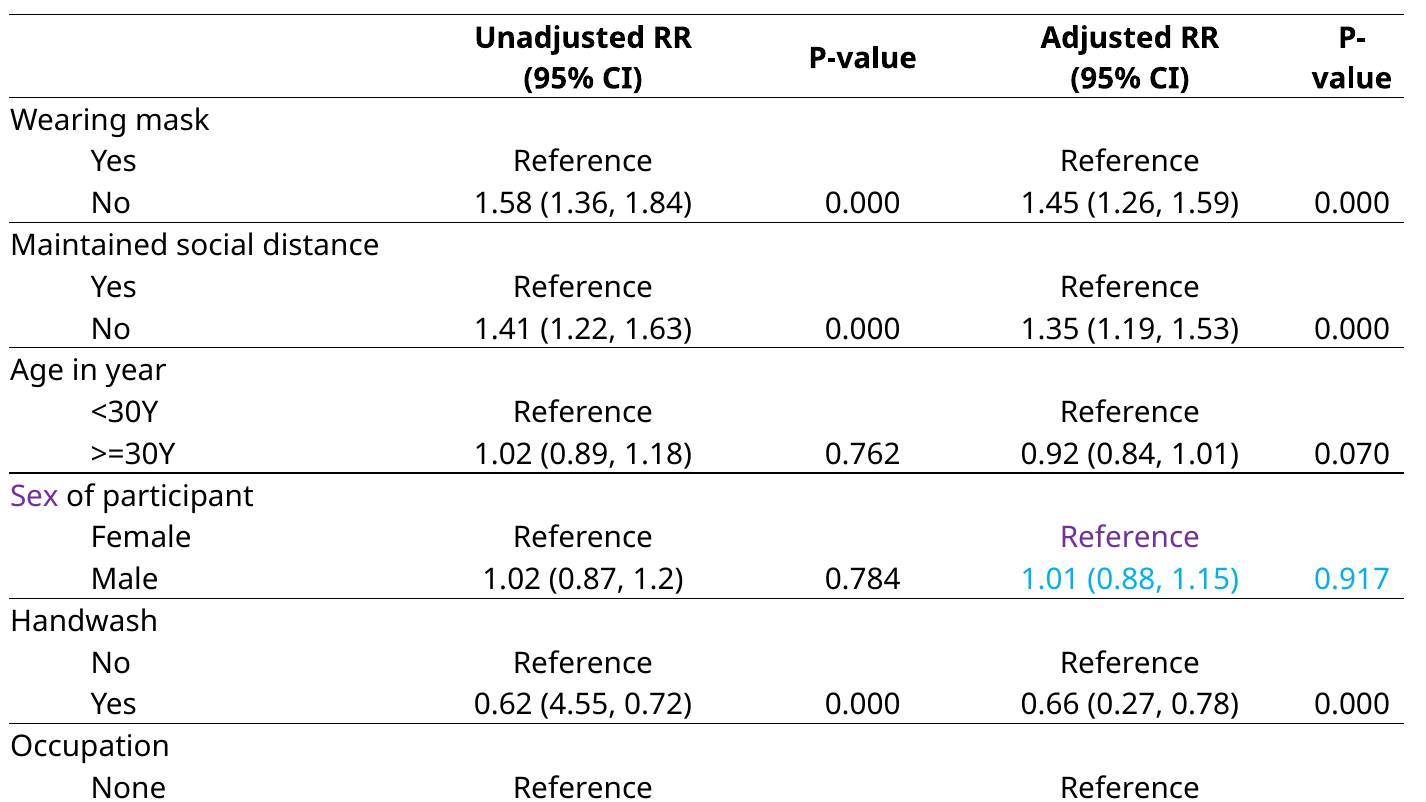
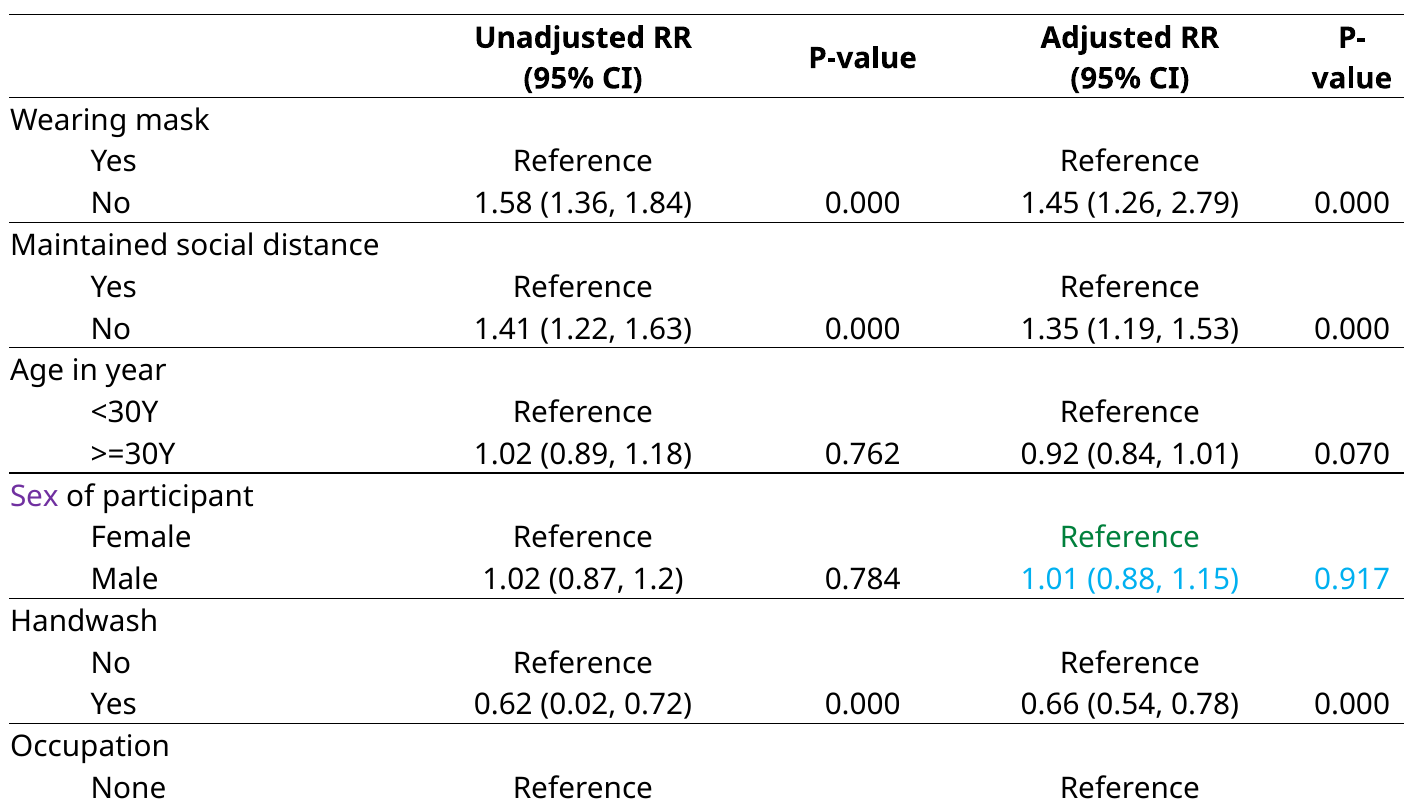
1.59: 1.59 -> 2.79
Reference at (1130, 538) colour: purple -> green
4.55: 4.55 -> 0.02
0.27: 0.27 -> 0.54
